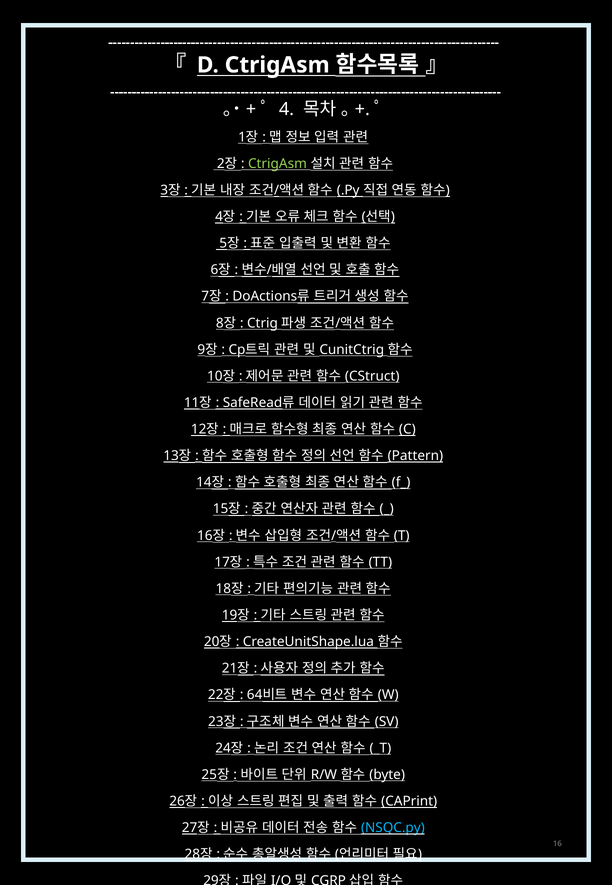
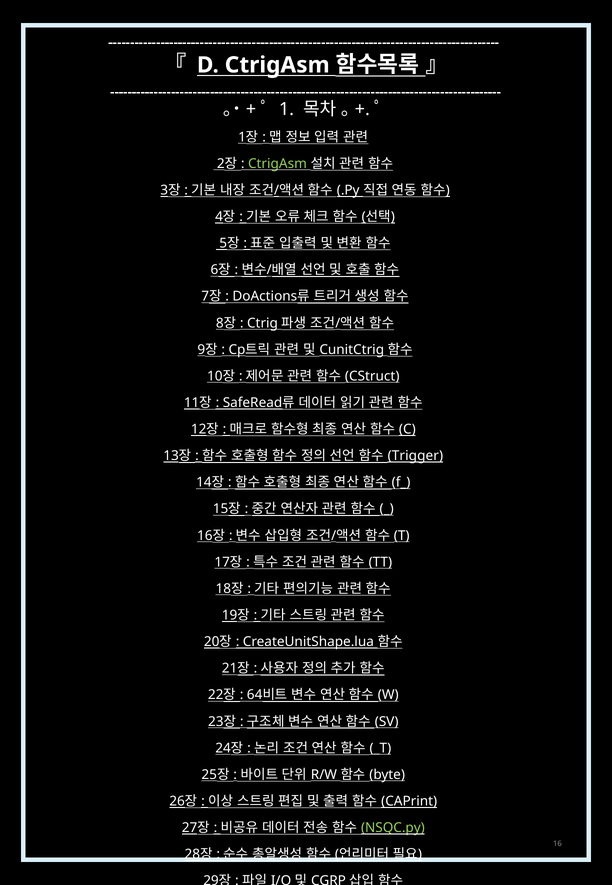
4: 4 -> 1
Pattern: Pattern -> Trigger
NSQC.py colour: light blue -> light green
